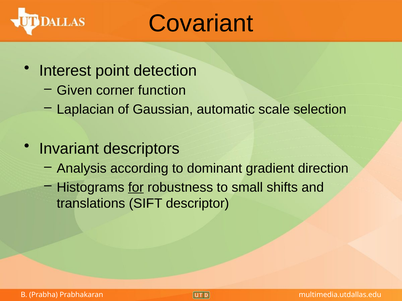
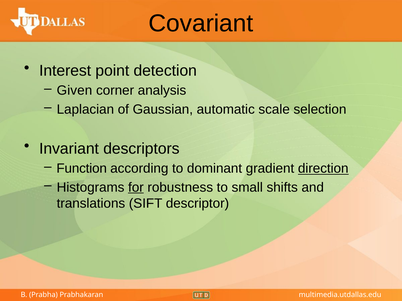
function: function -> analysis
Analysis: Analysis -> Function
direction underline: none -> present
